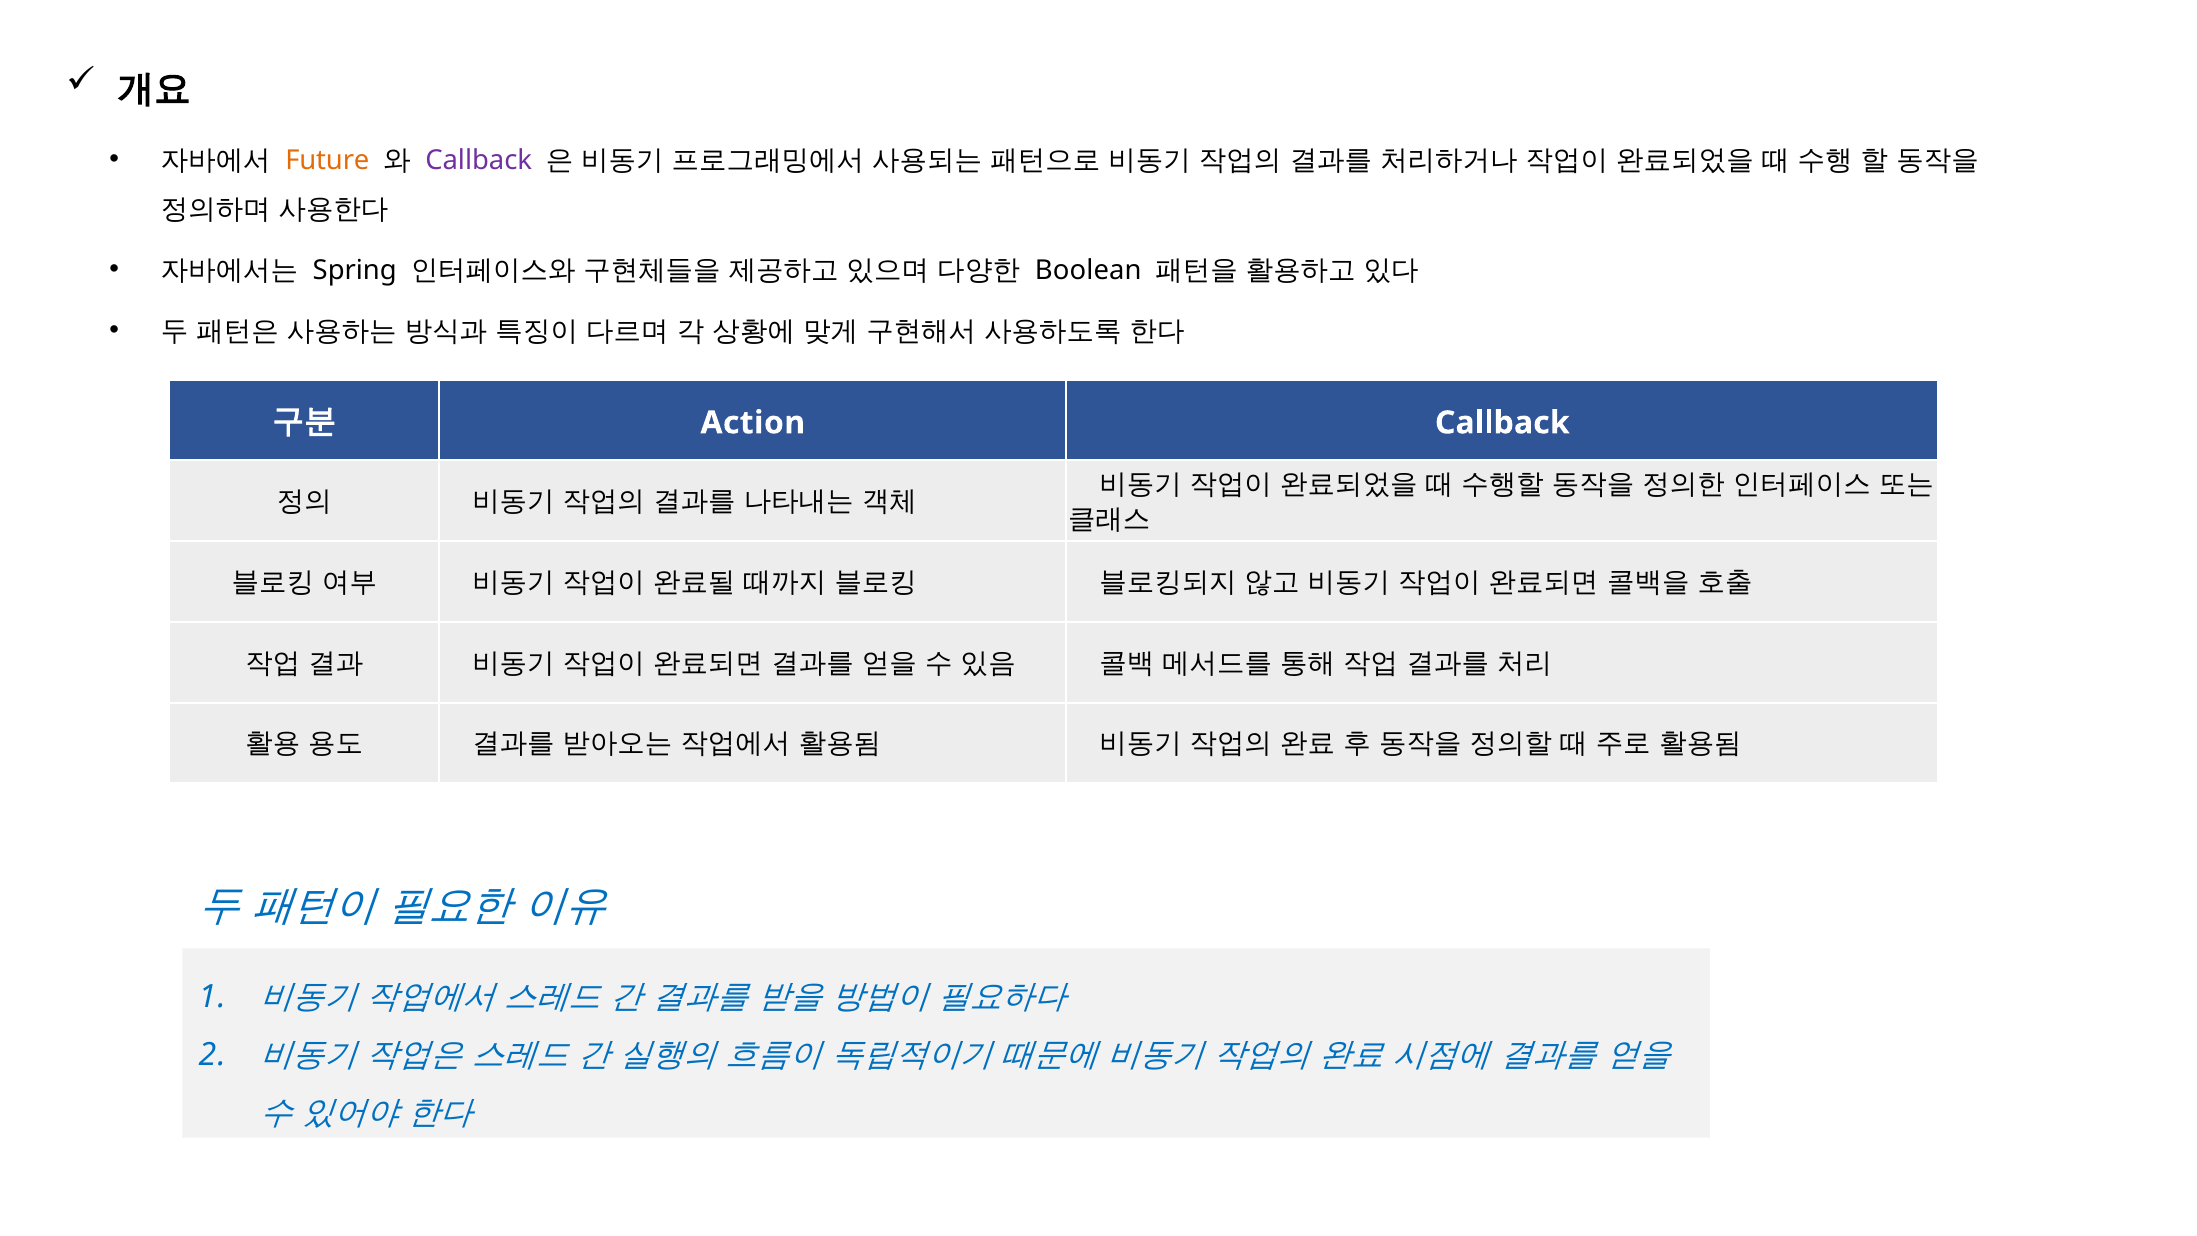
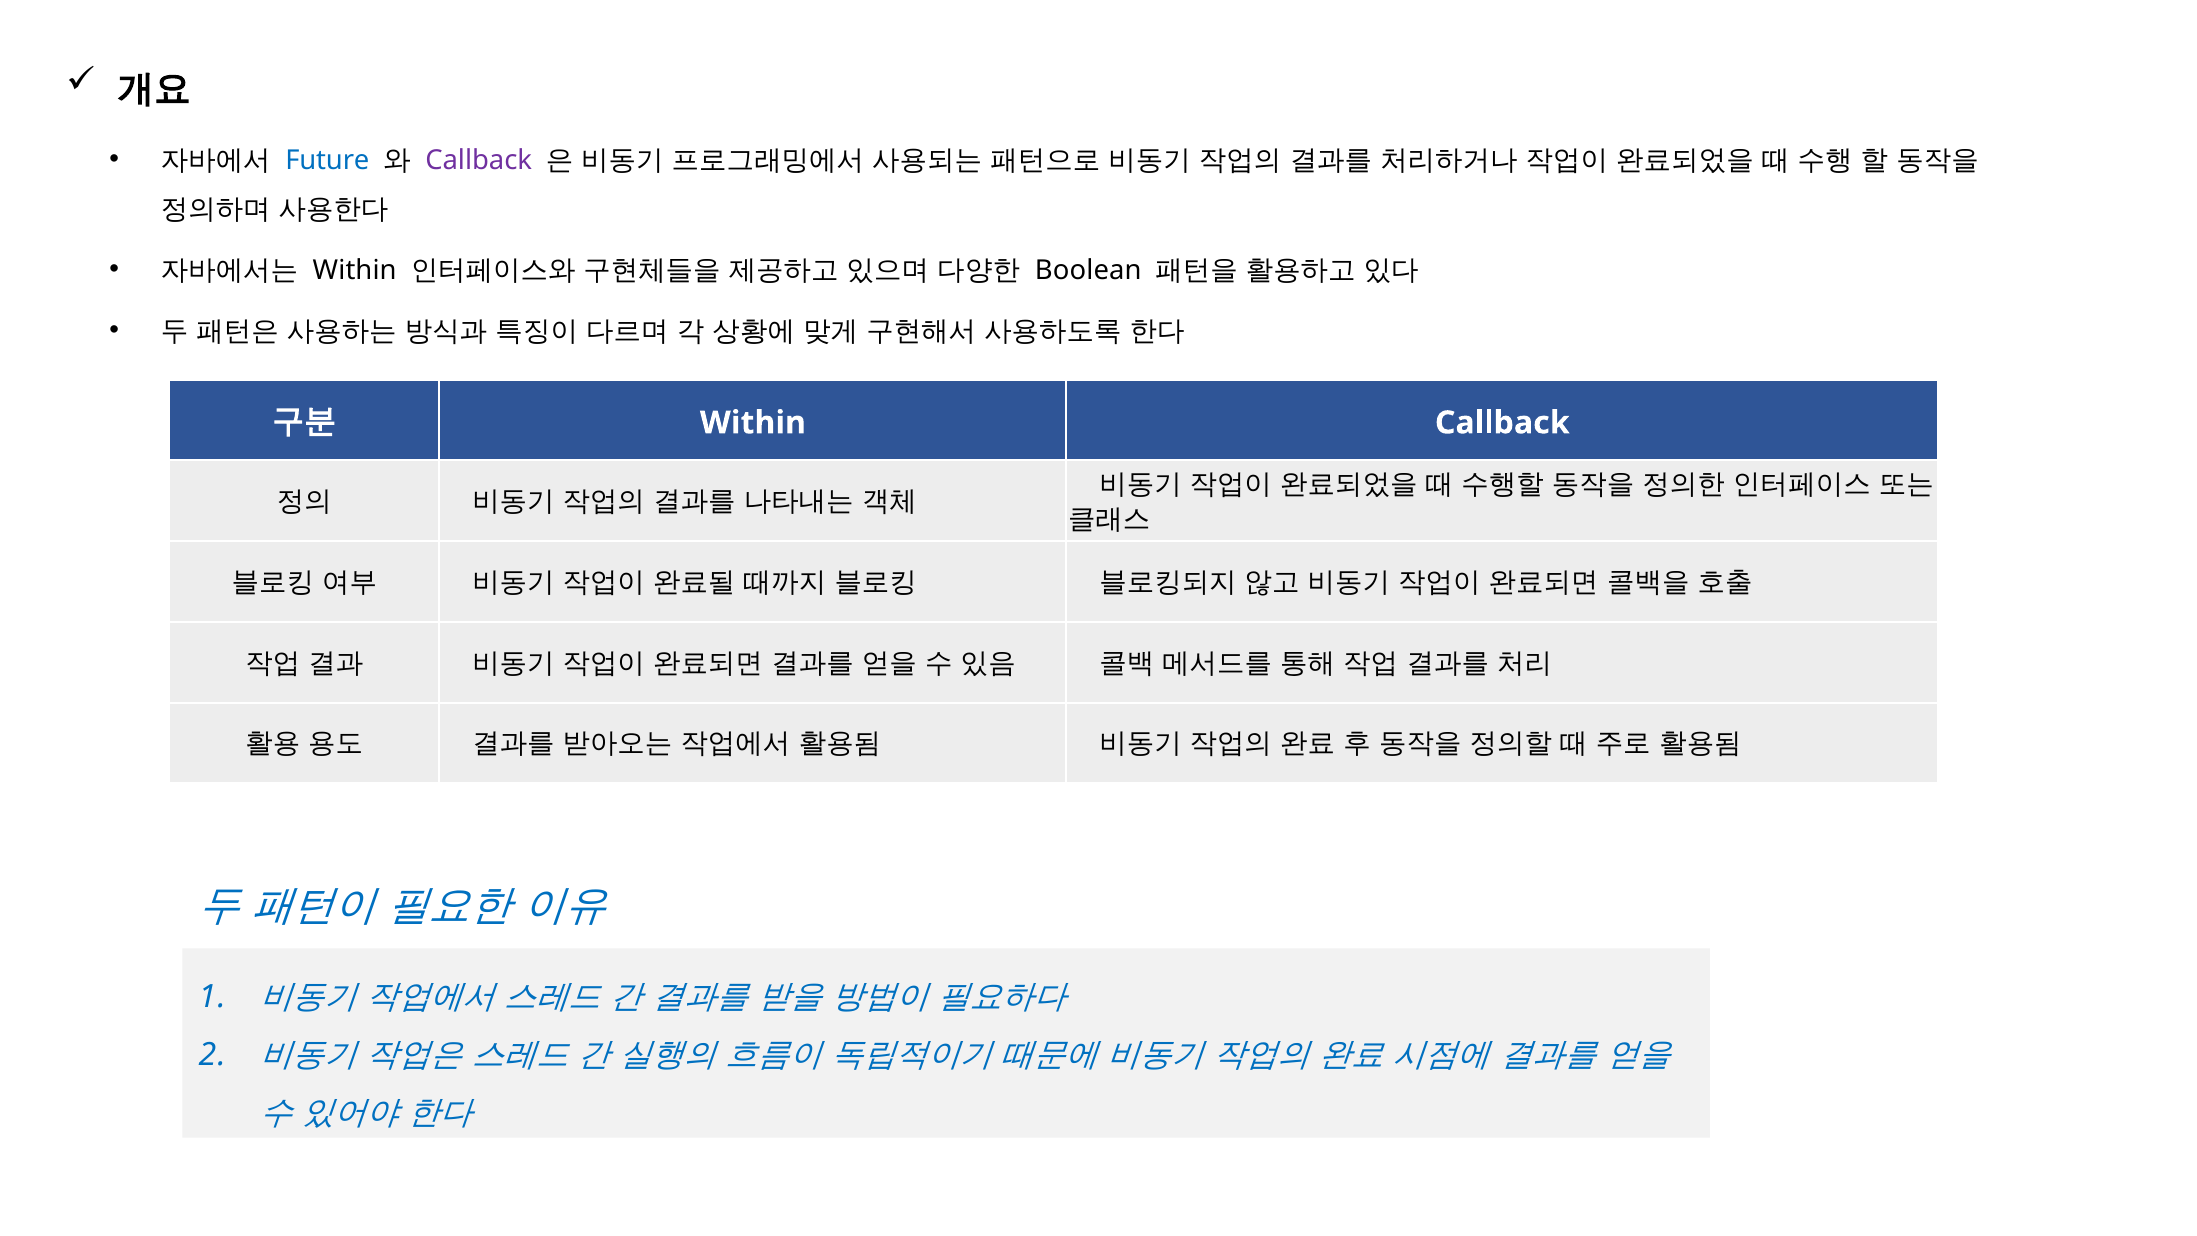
Future colour: orange -> blue
Spring at (355, 270): Spring -> Within
Action at (753, 423): Action -> Within
